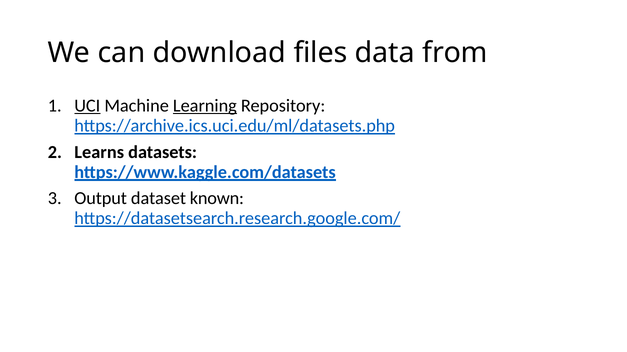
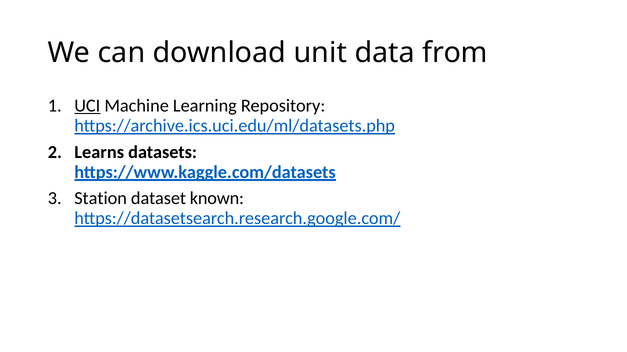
files: files -> unit
Learning underline: present -> none
Output: Output -> Station
